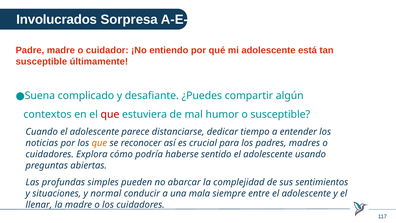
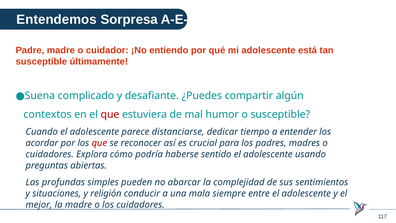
Involucrados: Involucrados -> Entendemos
noticias: noticias -> acordar
que at (99, 143) colour: orange -> red
normal: normal -> religión
llenar: llenar -> mejor
